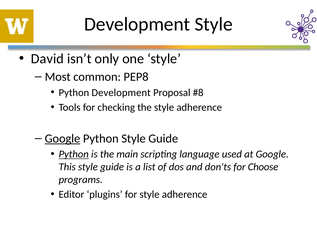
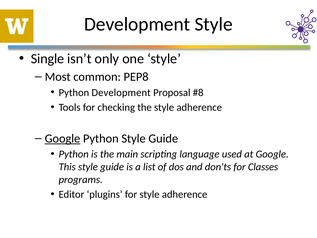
David: David -> Single
Python at (74, 154) underline: present -> none
Choose: Choose -> Classes
